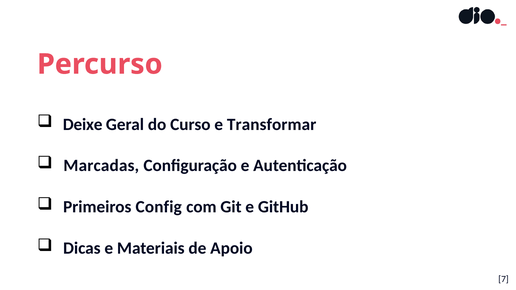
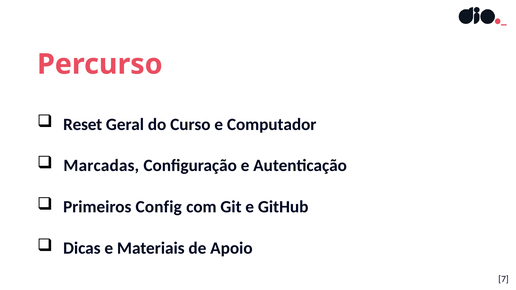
Deixe: Deixe -> Reset
Transformar: Transformar -> Computador
